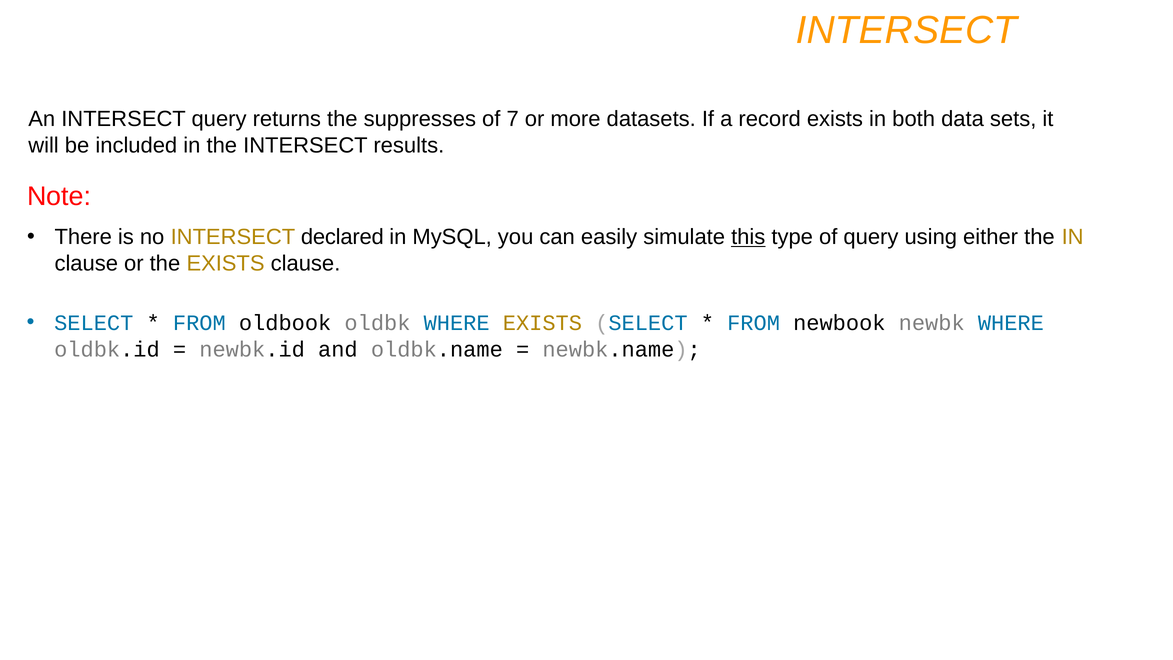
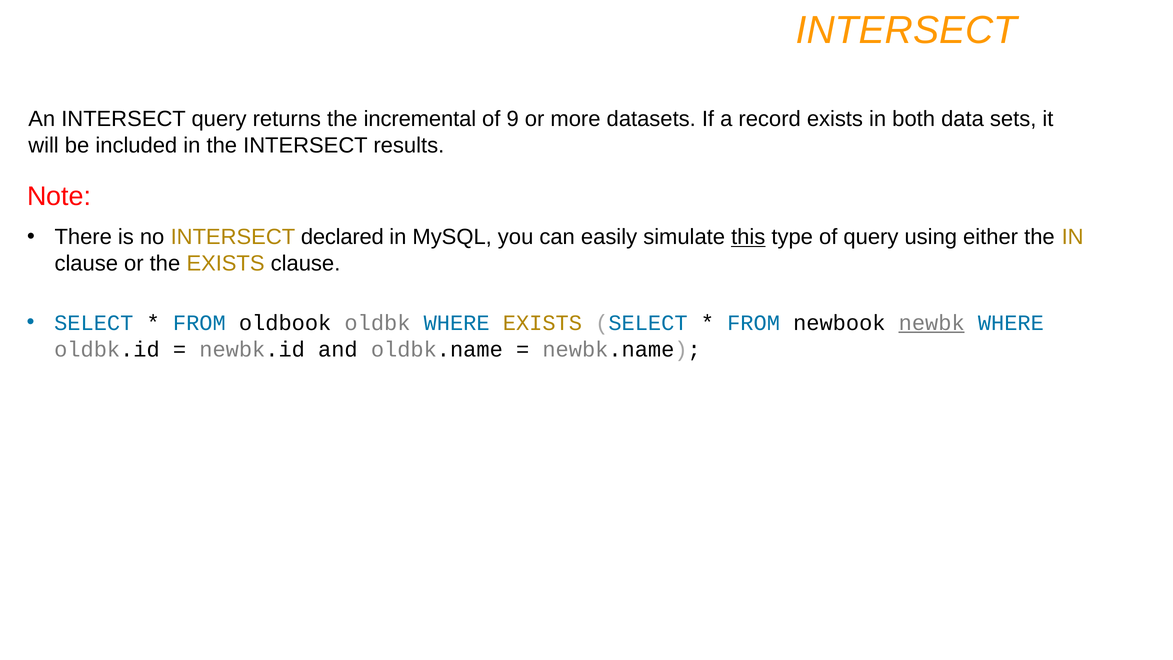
suppresses: suppresses -> incremental
7: 7 -> 9
newbk underline: none -> present
